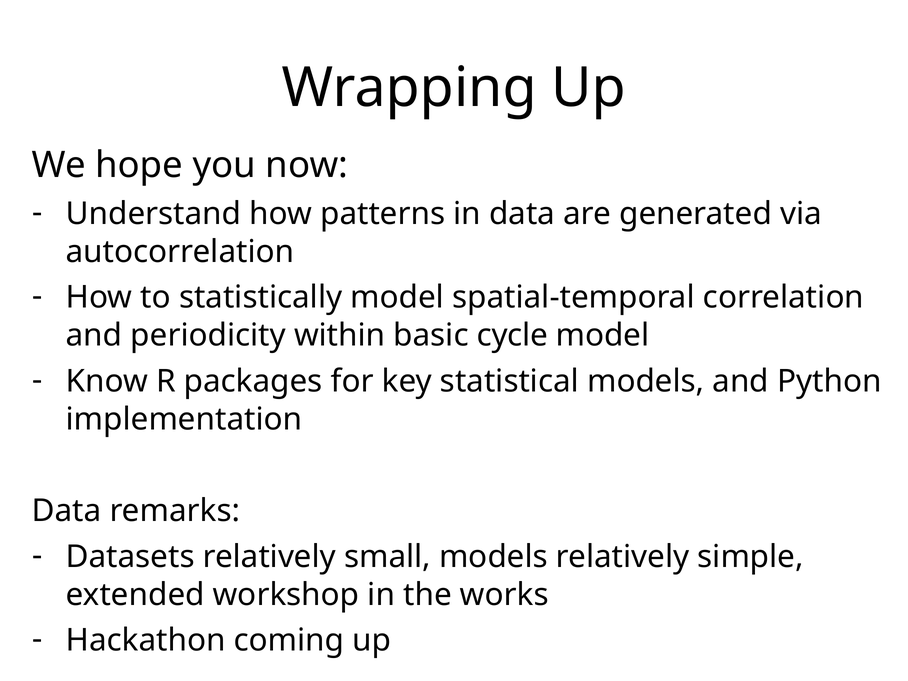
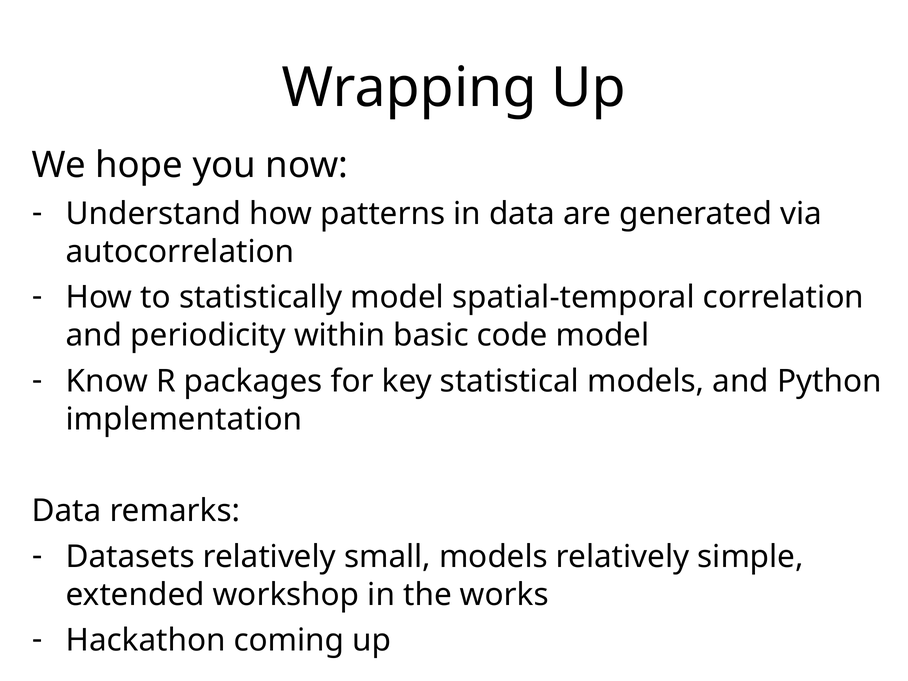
cycle: cycle -> code
